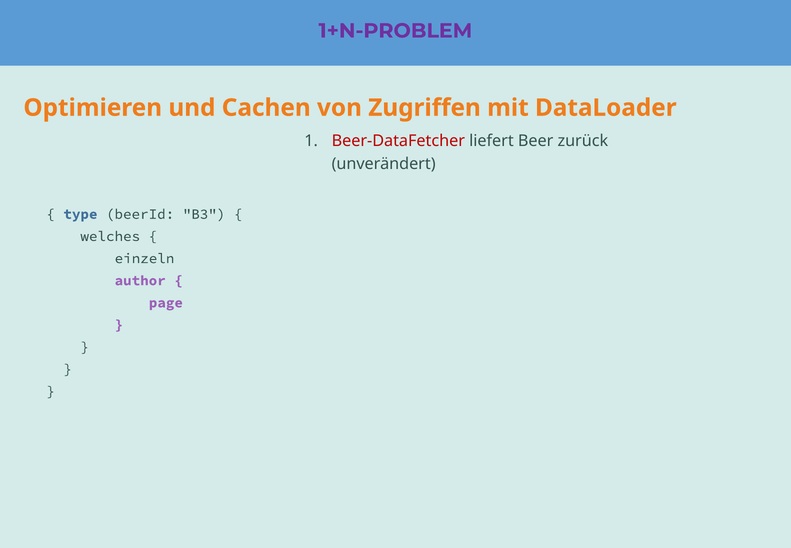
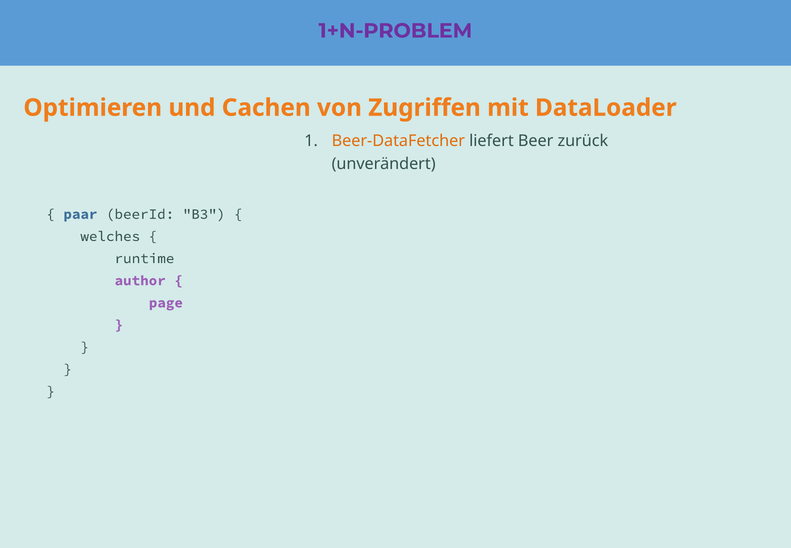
Beer-DataFetcher colour: red -> orange
type: type -> paar
einzeln: einzeln -> runtime
